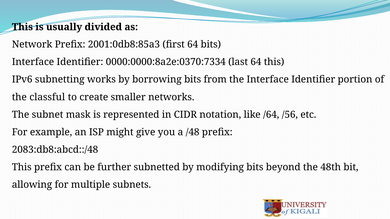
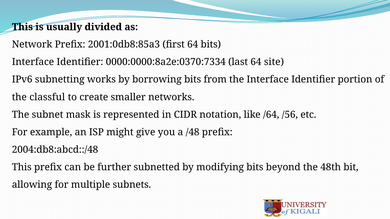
64 this: this -> site
2083:db8:abcd::/48: 2083:db8:abcd::/48 -> 2004:db8:abcd::/48
